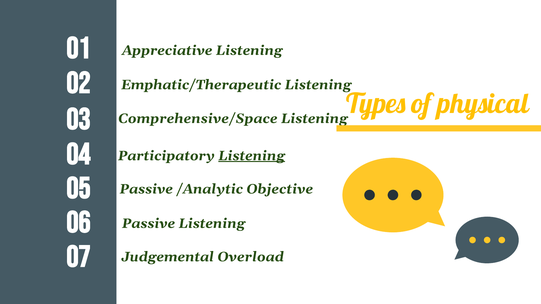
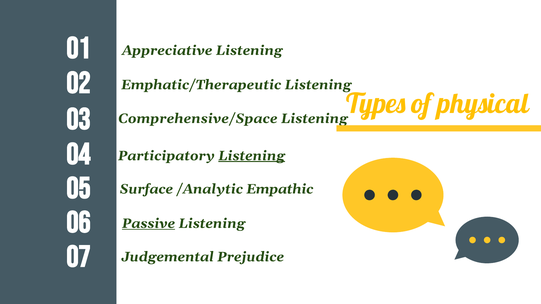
Passive at (146, 189): Passive -> Surface
Objective: Objective -> Empathic
Passive at (149, 224) underline: none -> present
Overload: Overload -> Prejudice
